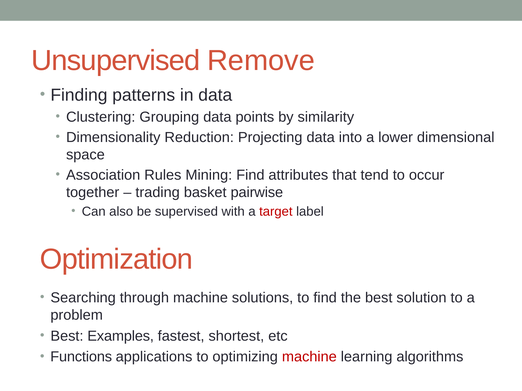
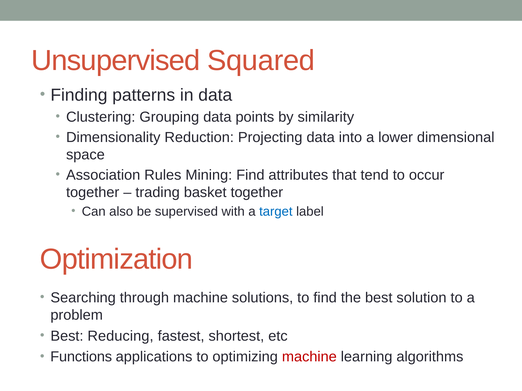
Remove: Remove -> Squared
basket pairwise: pairwise -> together
target colour: red -> blue
Examples: Examples -> Reducing
